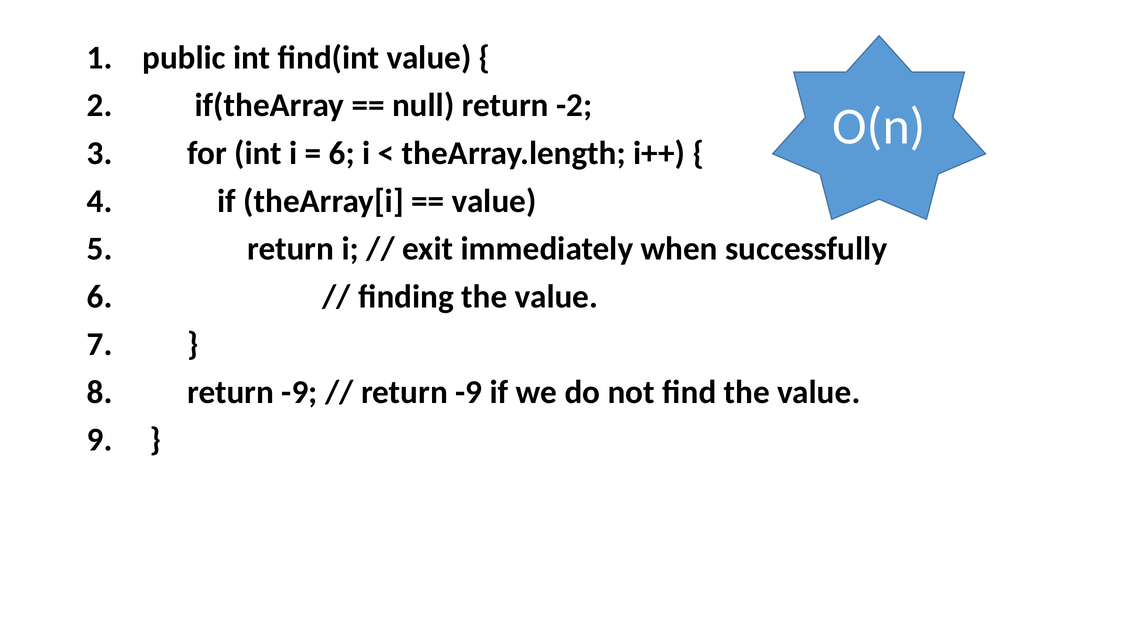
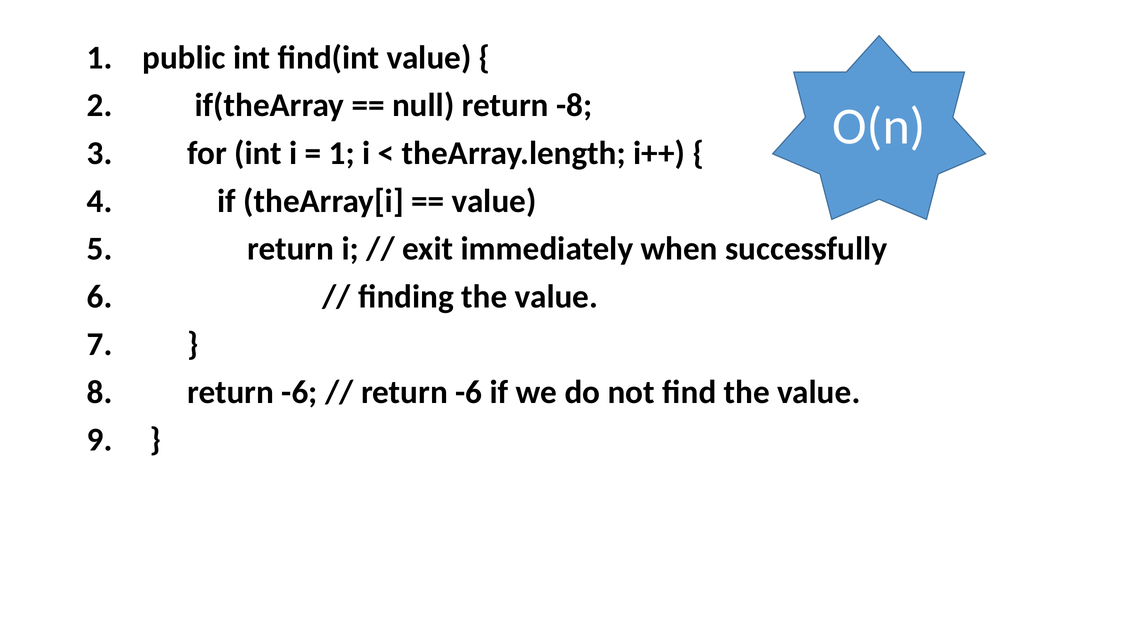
-2: -2 -> -8
6 at (342, 153): 6 -> 1
-9 at (300, 392): -9 -> -6
-9 at (469, 392): -9 -> -6
